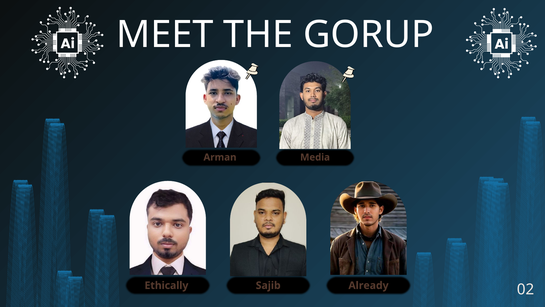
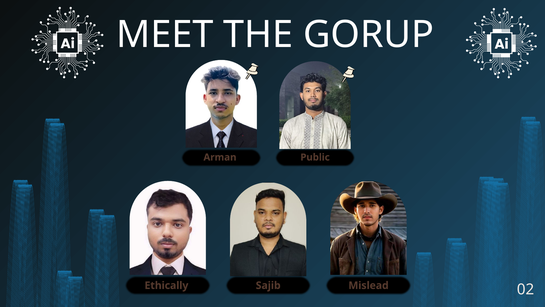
Media: Media -> Public
Already: Already -> Mislead
